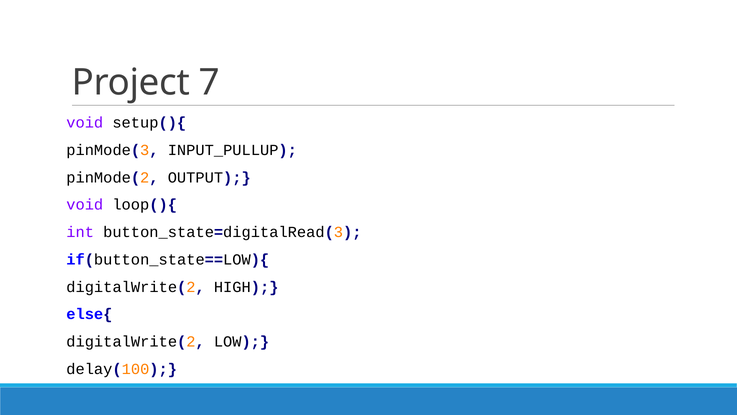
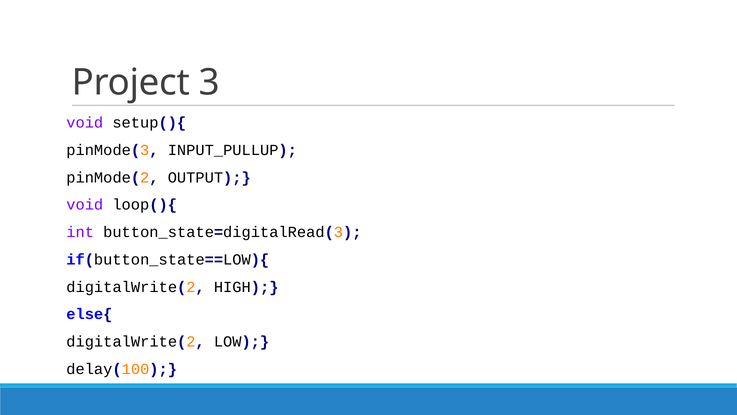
7: 7 -> 3
